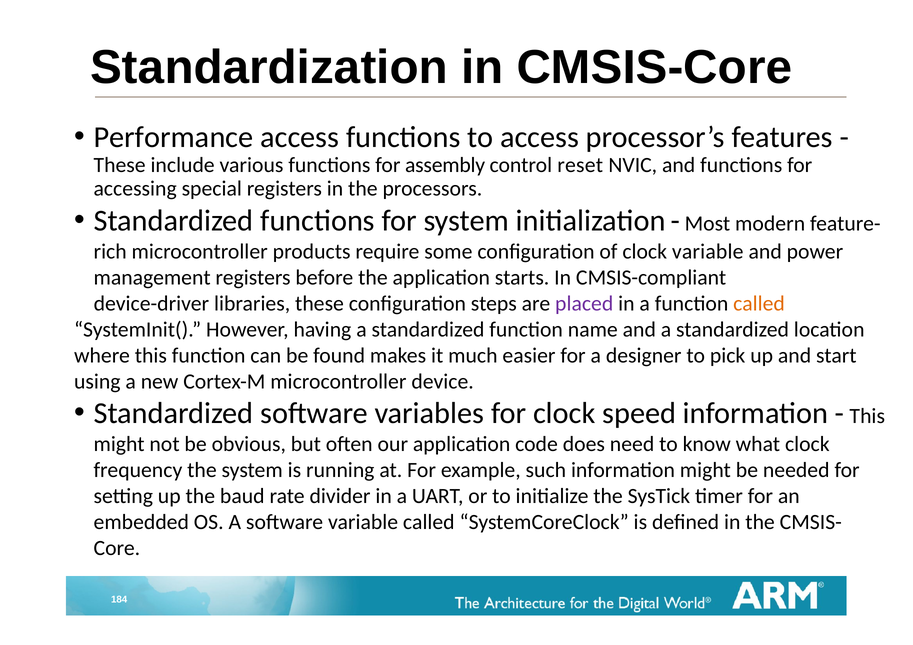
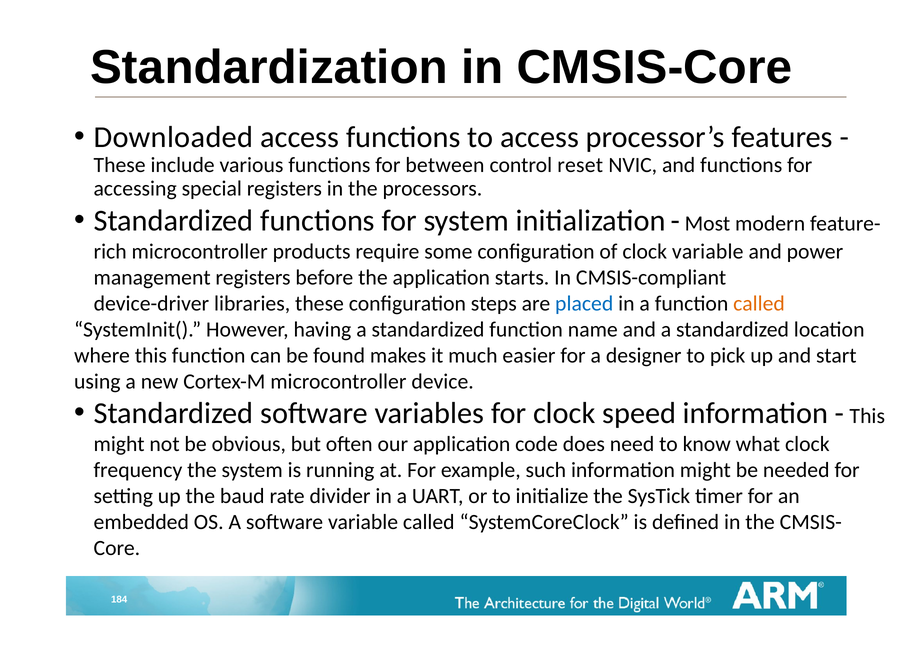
Performance: Performance -> Downloaded
assembly: assembly -> between
placed colour: purple -> blue
